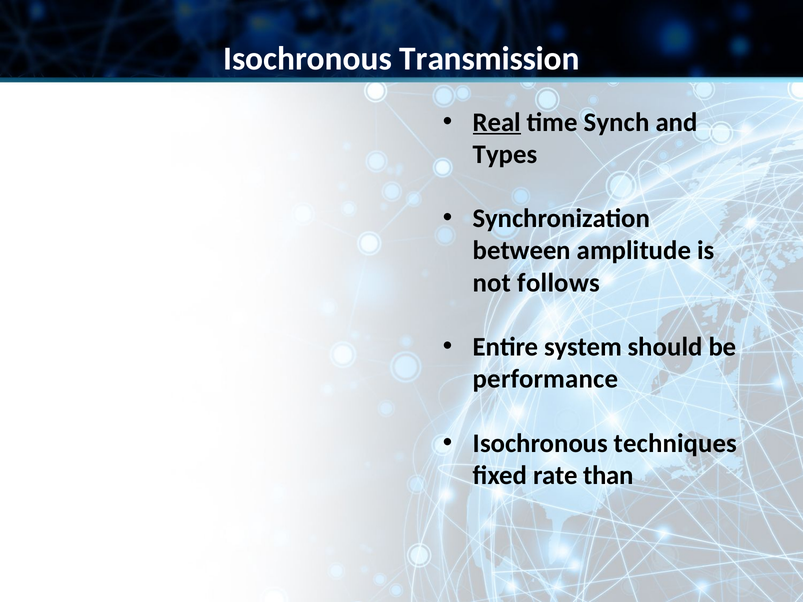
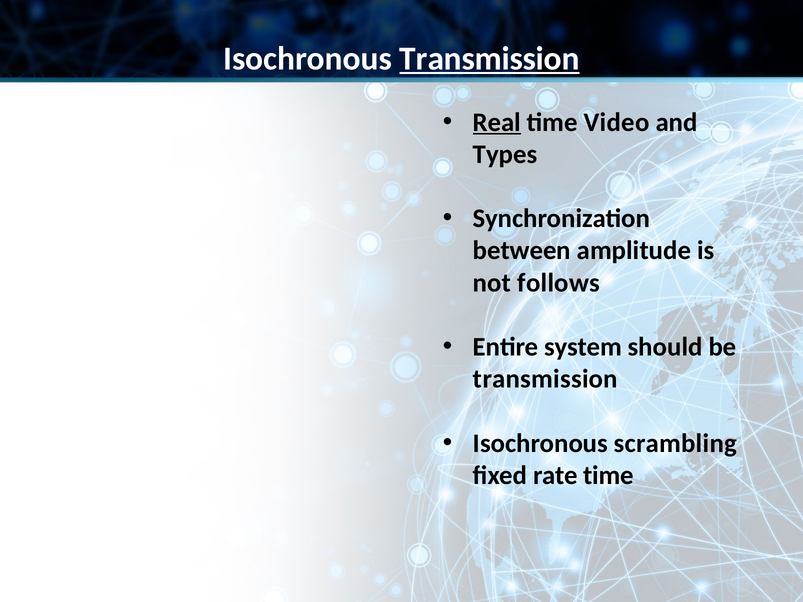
Transmission at (490, 59) underline: none -> present
Synch: Synch -> Video
performance at (545, 379): performance -> transmission
techniques: techniques -> scrambling
rate than: than -> time
